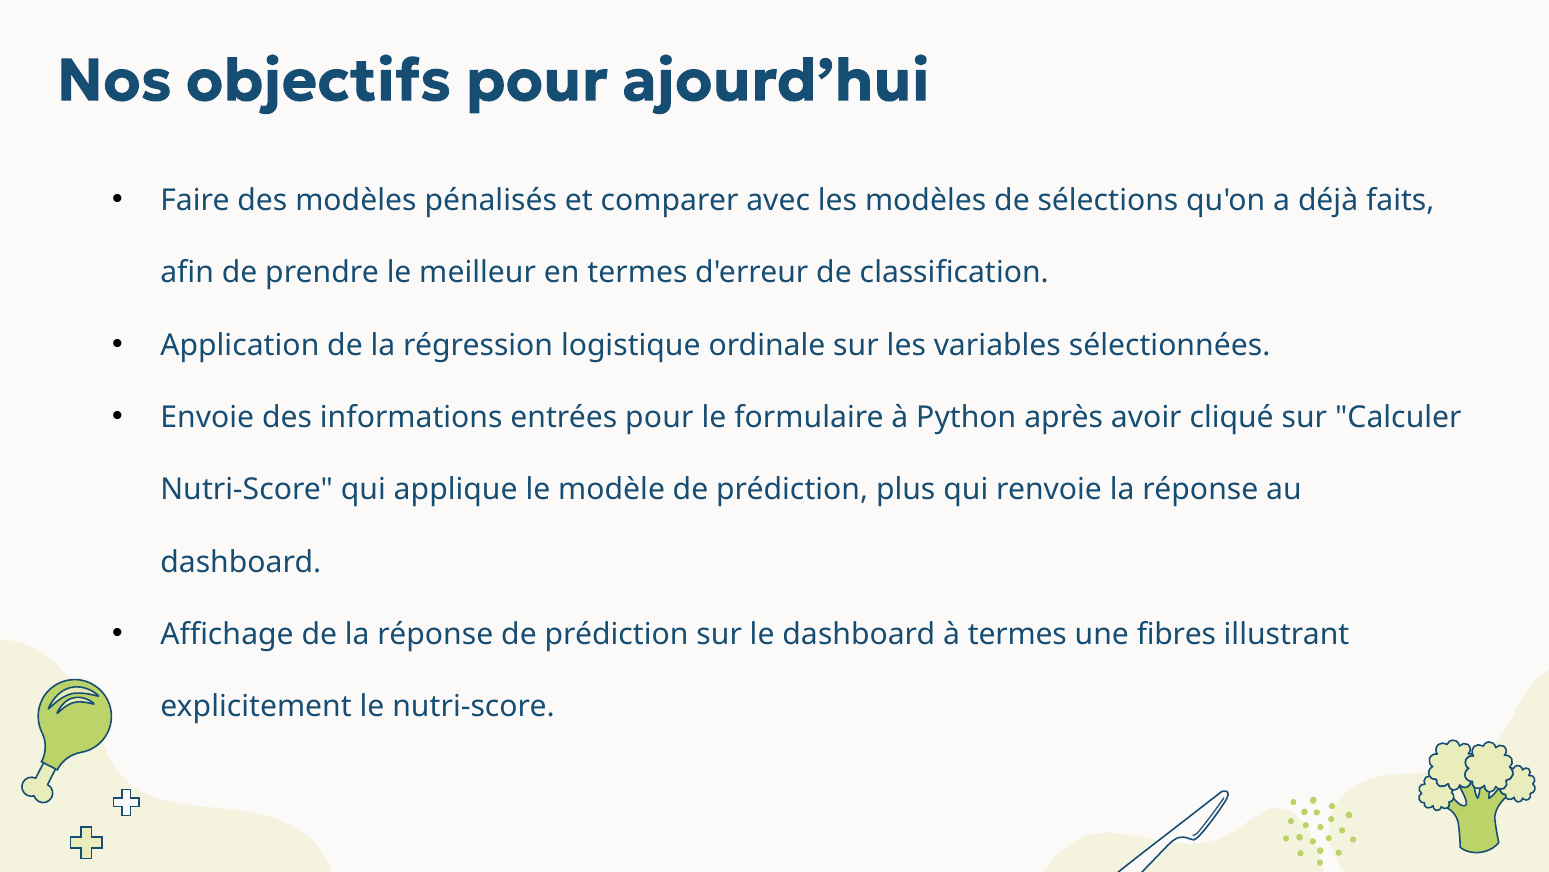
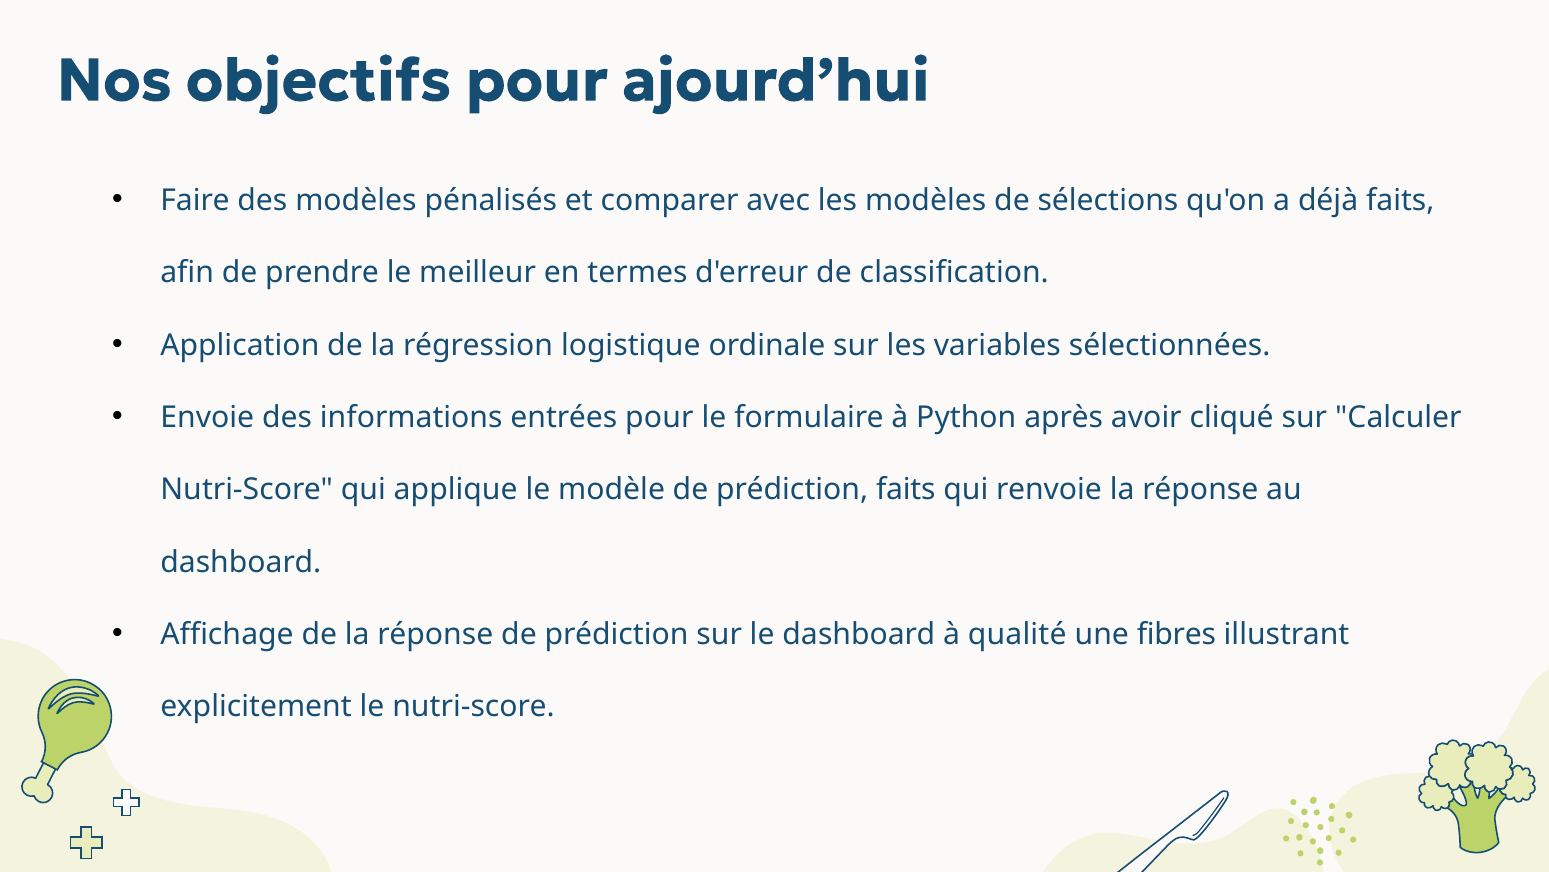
prédiction plus: plus -> faits
à termes: termes -> qualité
